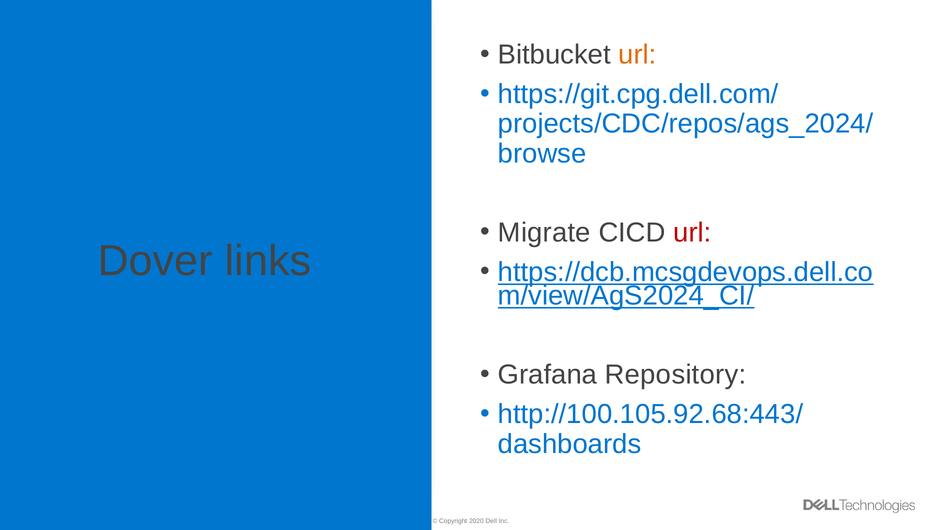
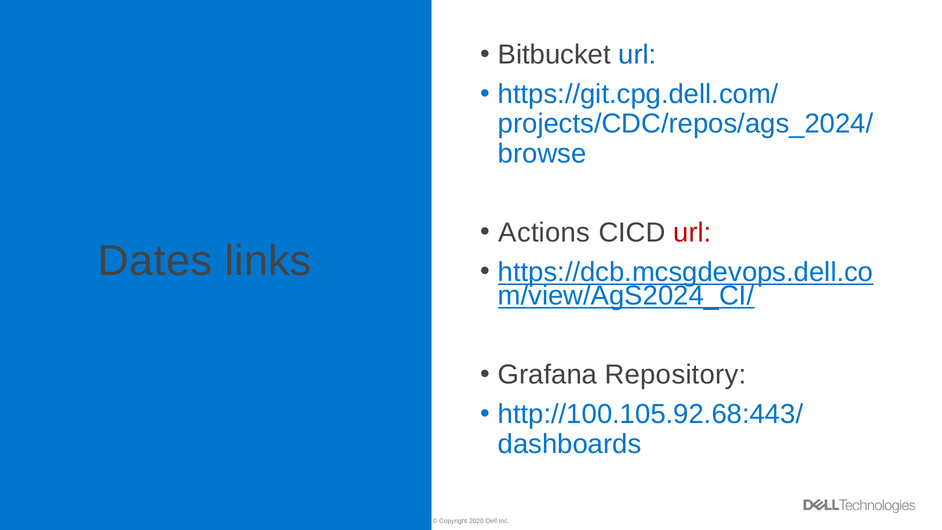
url at (637, 55) colour: orange -> blue
Migrate: Migrate -> Actions
Dover: Dover -> Dates
